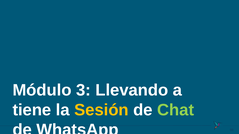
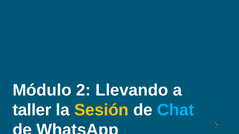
3: 3 -> 2
tiene: tiene -> taller
Chat colour: light green -> light blue
